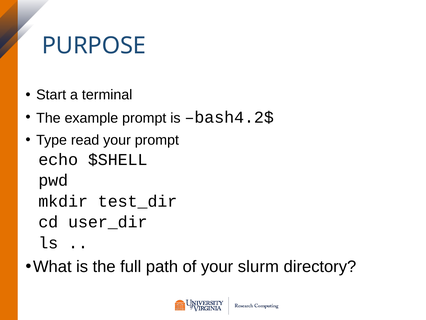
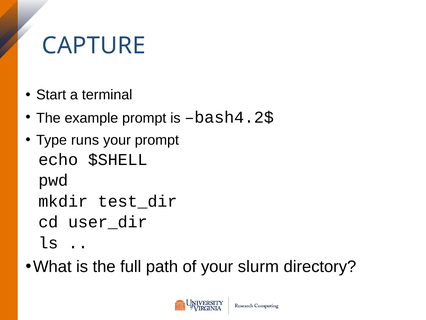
PURPOSE: PURPOSE -> CAPTURE
read: read -> runs
